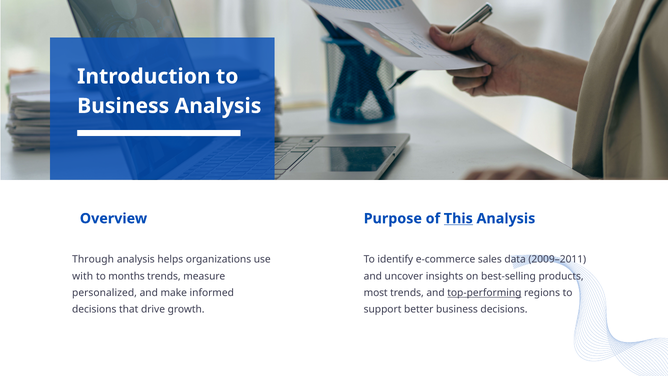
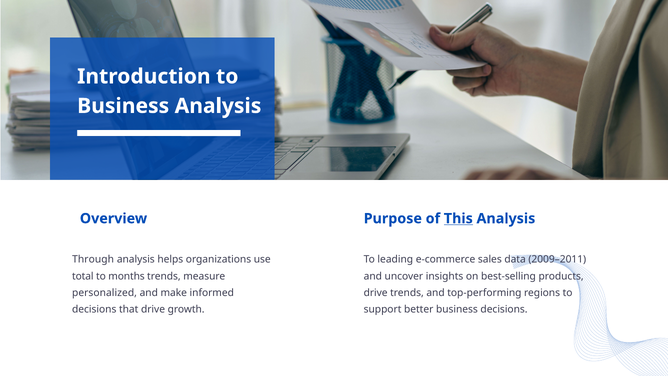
identify: identify -> leading
with: with -> total
most at (376, 292): most -> drive
top-performing underline: present -> none
